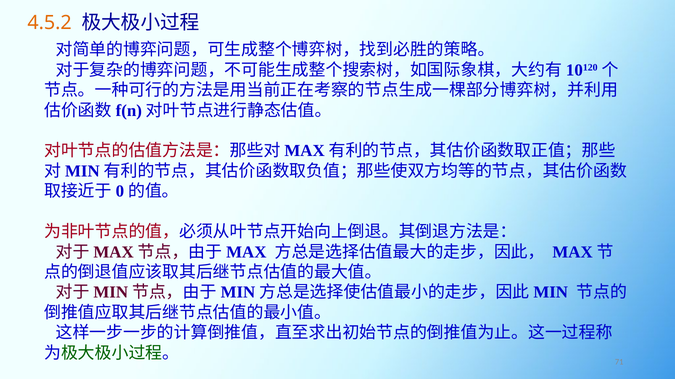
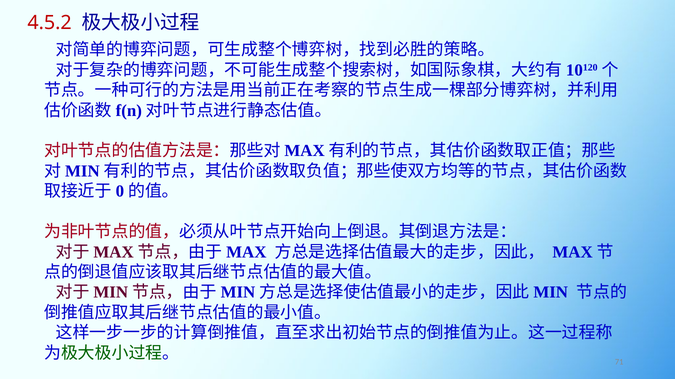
4.5.2 colour: orange -> red
